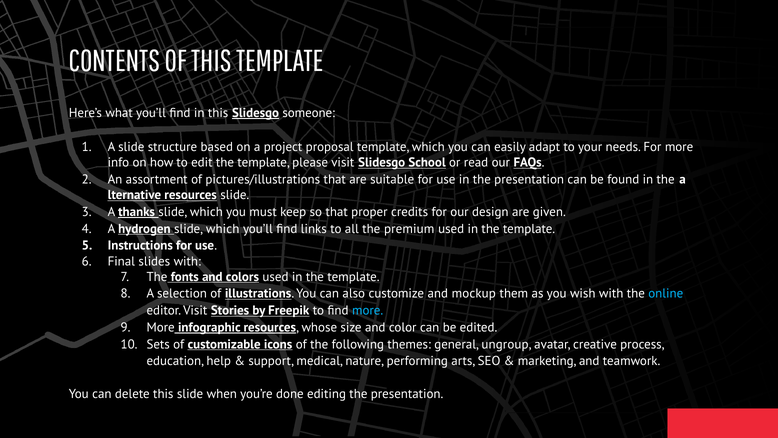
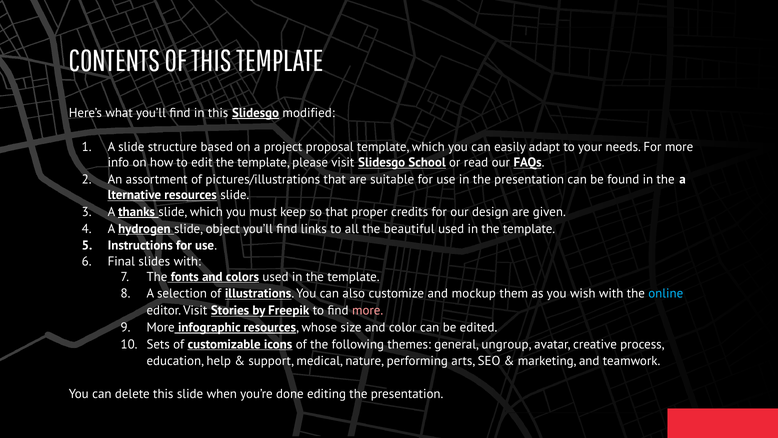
someone: someone -> modified
which at (223, 229): which -> object
premium: premium -> beautiful
more at (368, 310) colour: light blue -> pink
